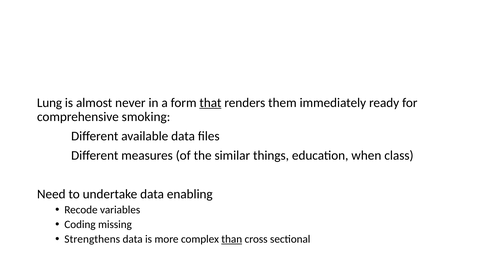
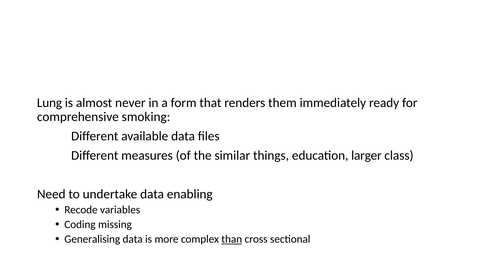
that underline: present -> none
when: when -> larger
Strengthens: Strengthens -> Generalising
